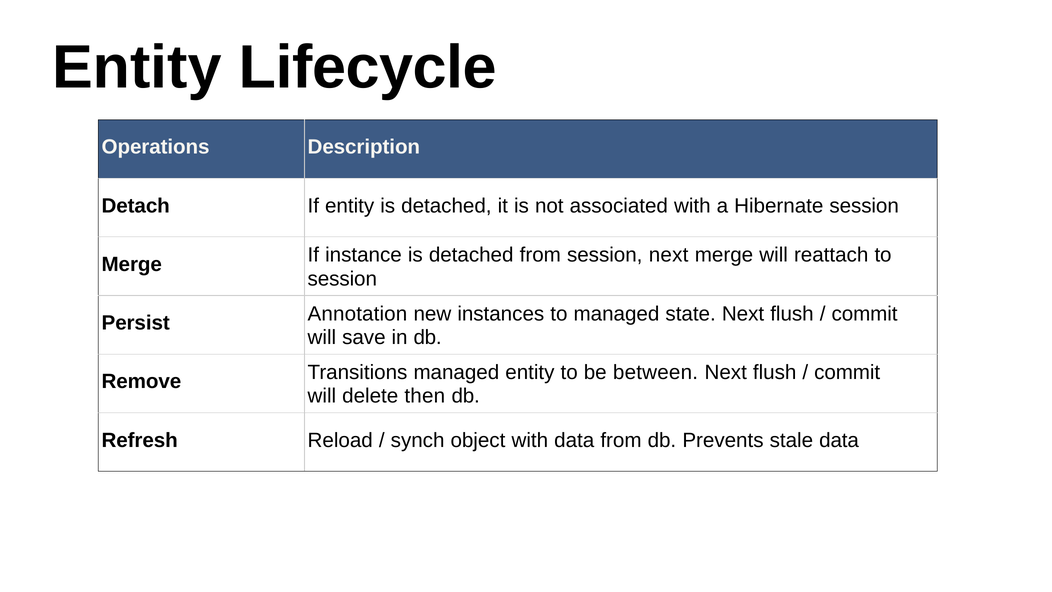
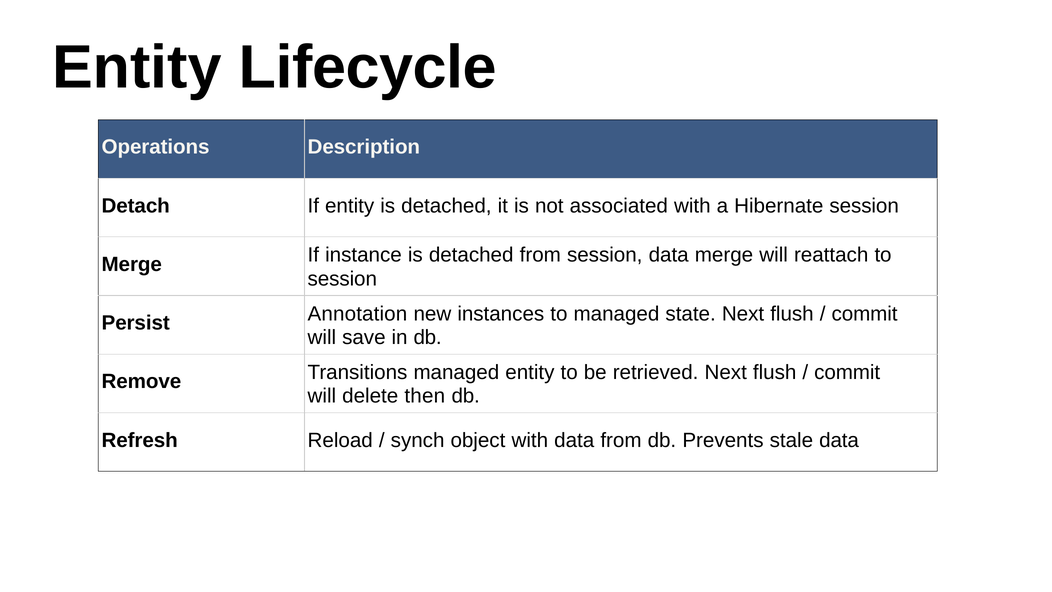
session next: next -> data
between: between -> retrieved
